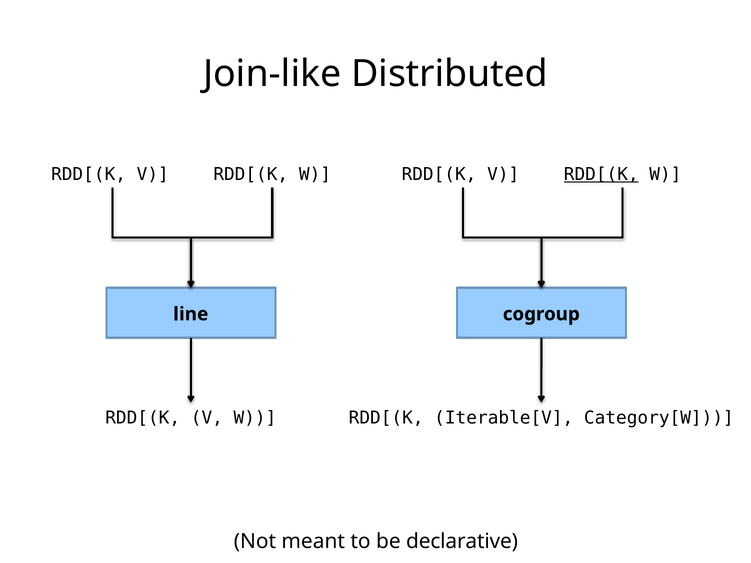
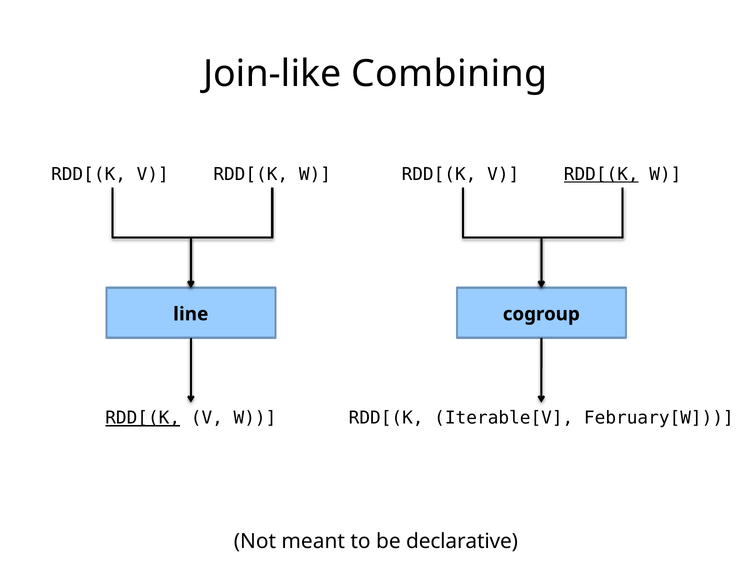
Distributed: Distributed -> Combining
RDD[(K at (143, 418) underline: none -> present
Category[W: Category[W -> February[W
